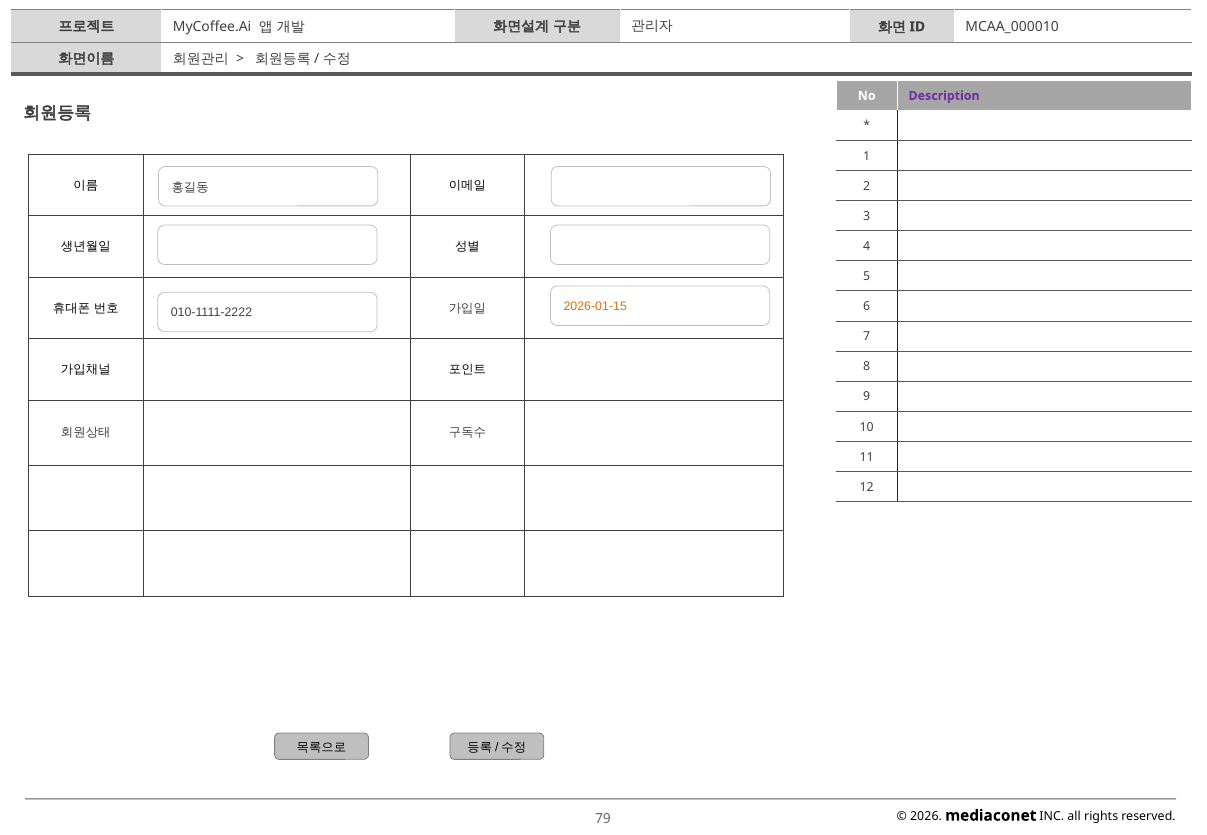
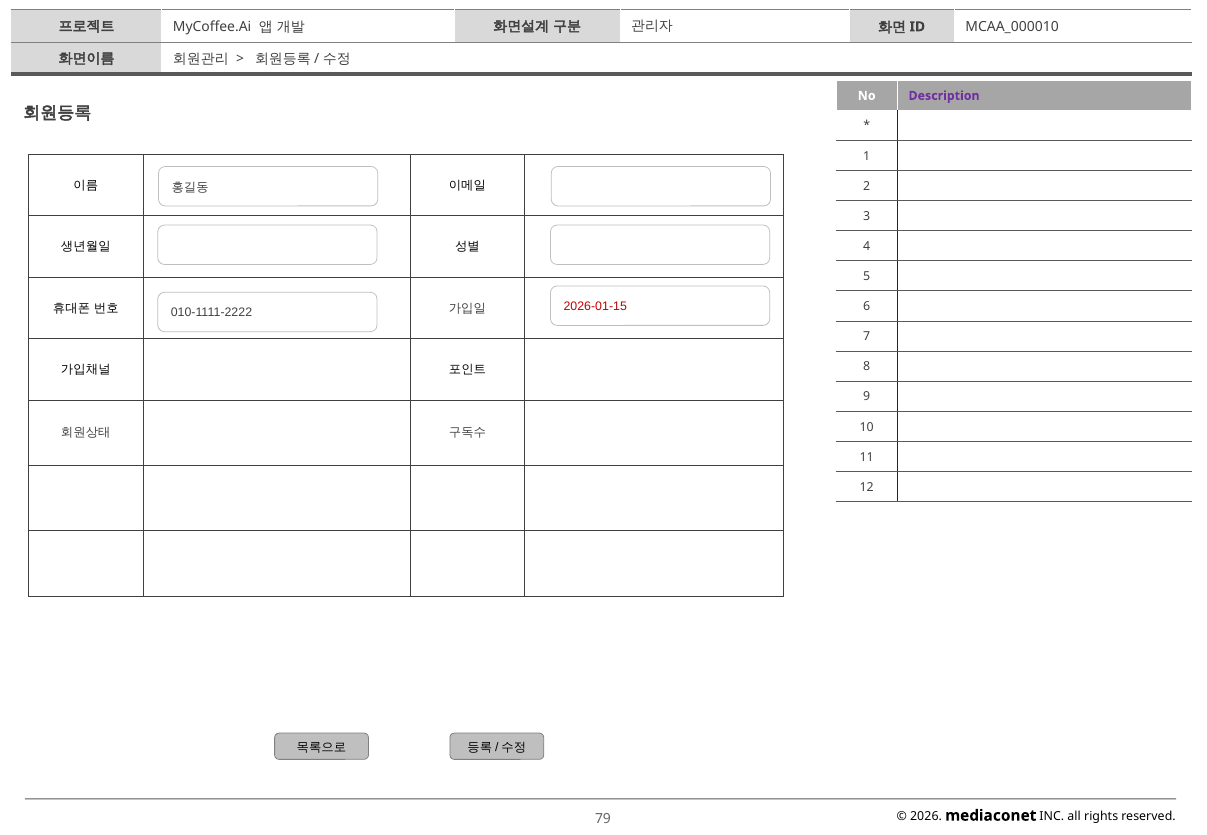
2026-01-15 colour: orange -> red
